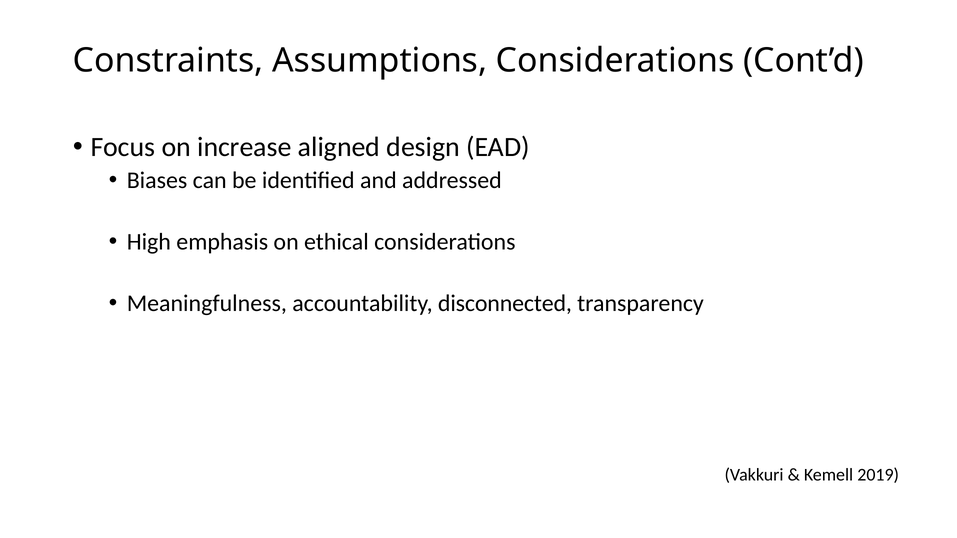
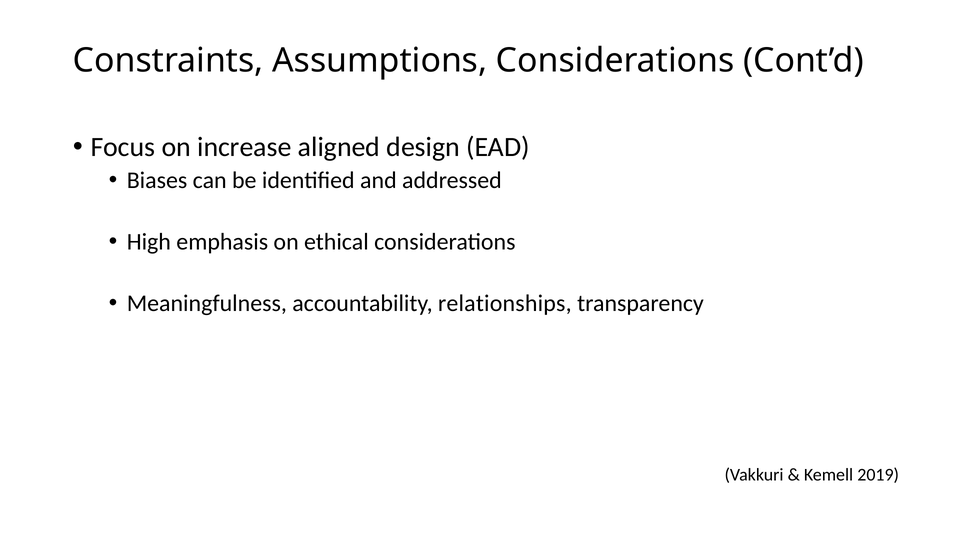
disconnected: disconnected -> relationships
